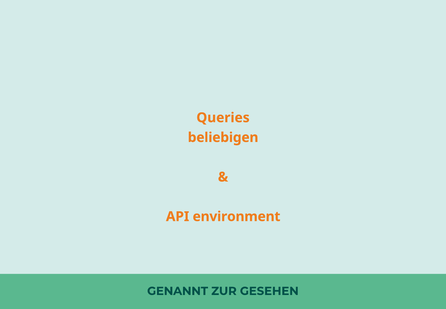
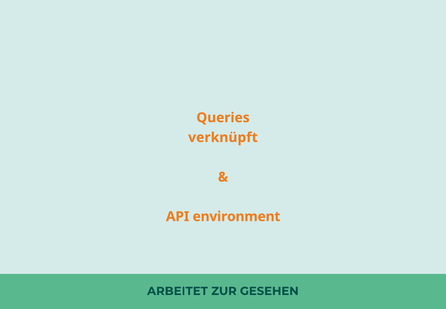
beliebigen: beliebigen -> verknüpft
GENANNT: GENANNT -> ARBEITET
